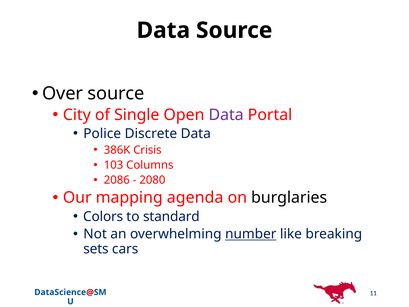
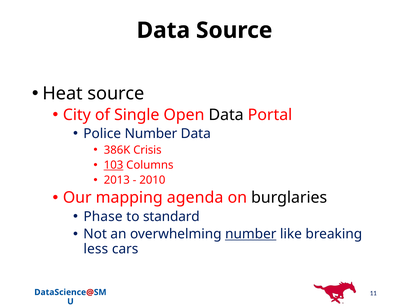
Over: Over -> Heat
Data at (226, 115) colour: purple -> black
Police Discrete: Discrete -> Number
103 underline: none -> present
2086: 2086 -> 2013
2080: 2080 -> 2010
Colors: Colors -> Phase
sets: sets -> less
